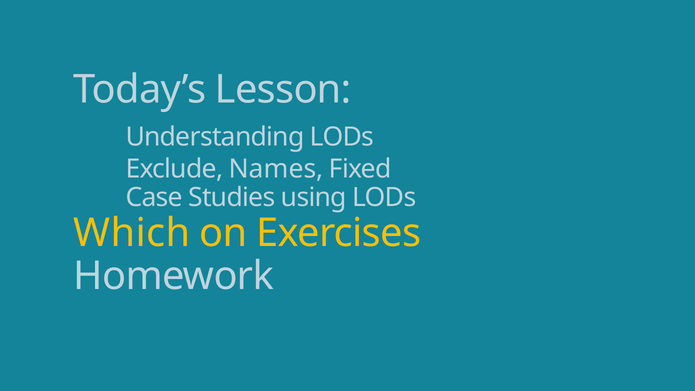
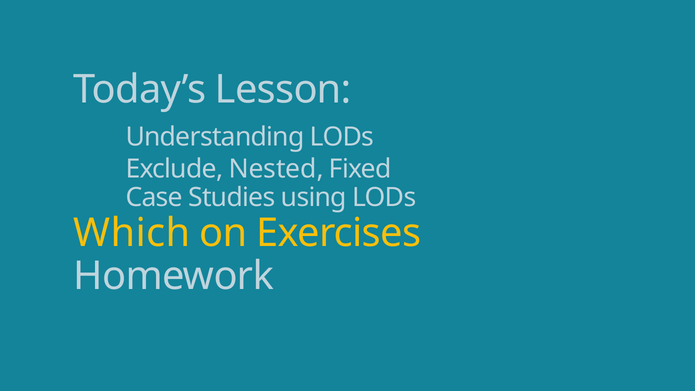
Names: Names -> Nested
